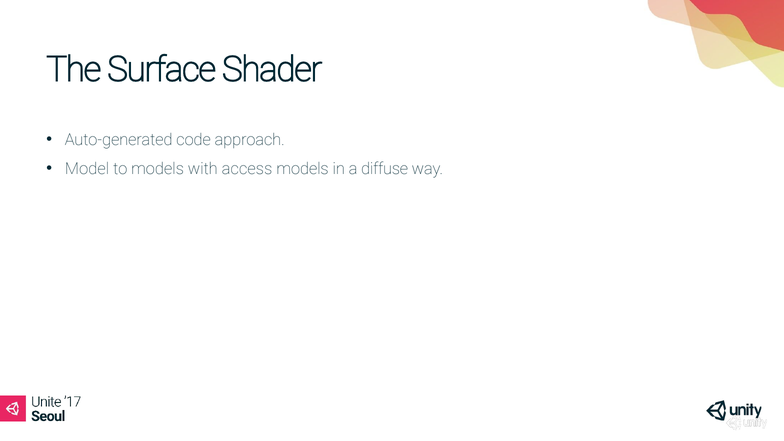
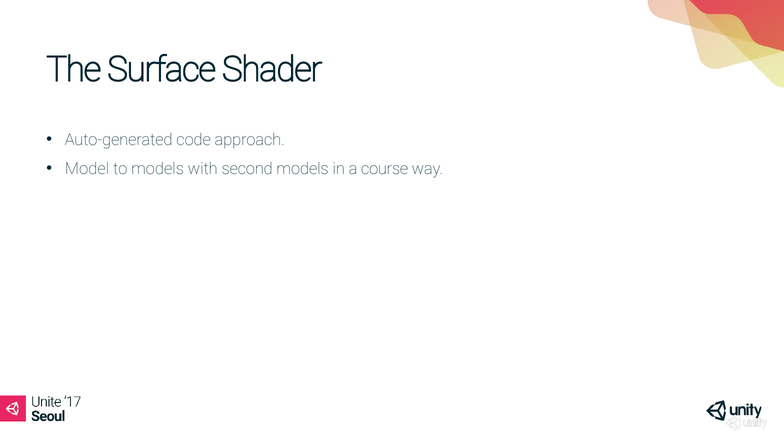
access: access -> second
diffuse: diffuse -> course
